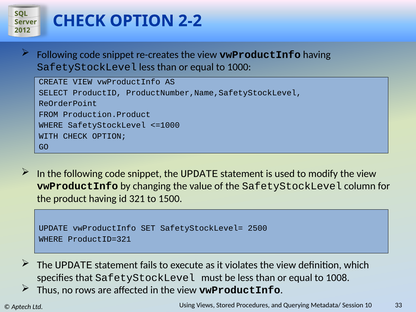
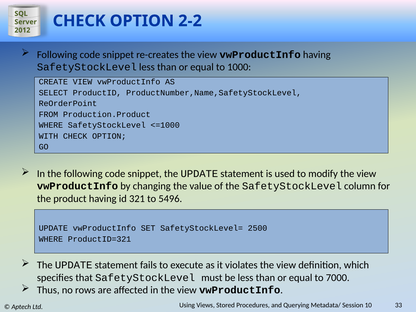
1500: 1500 -> 5496
1008: 1008 -> 7000
